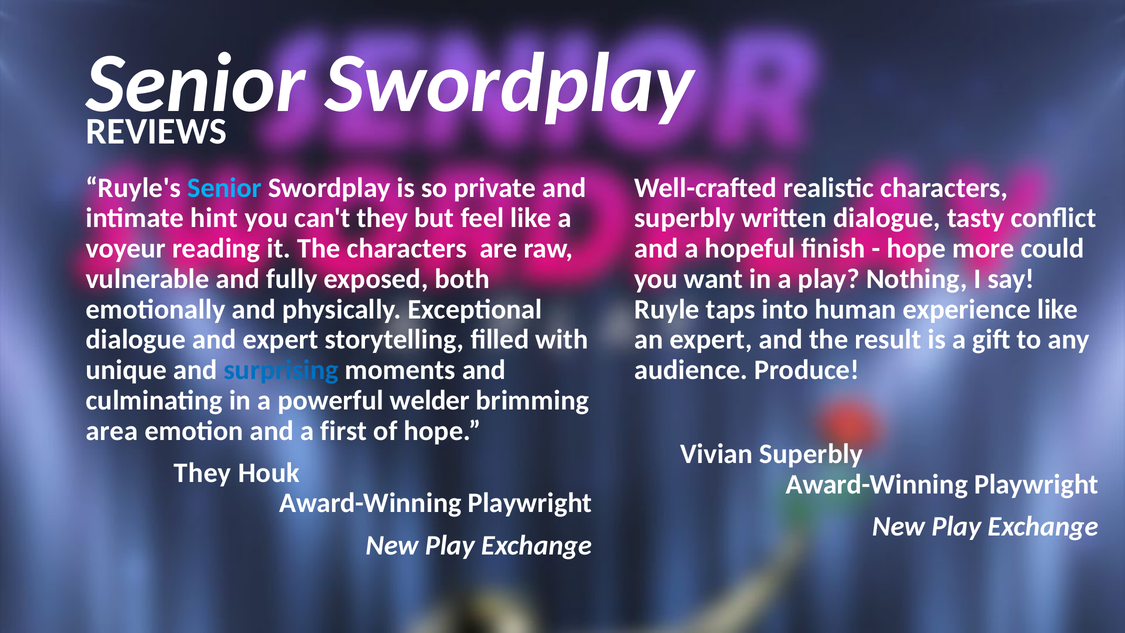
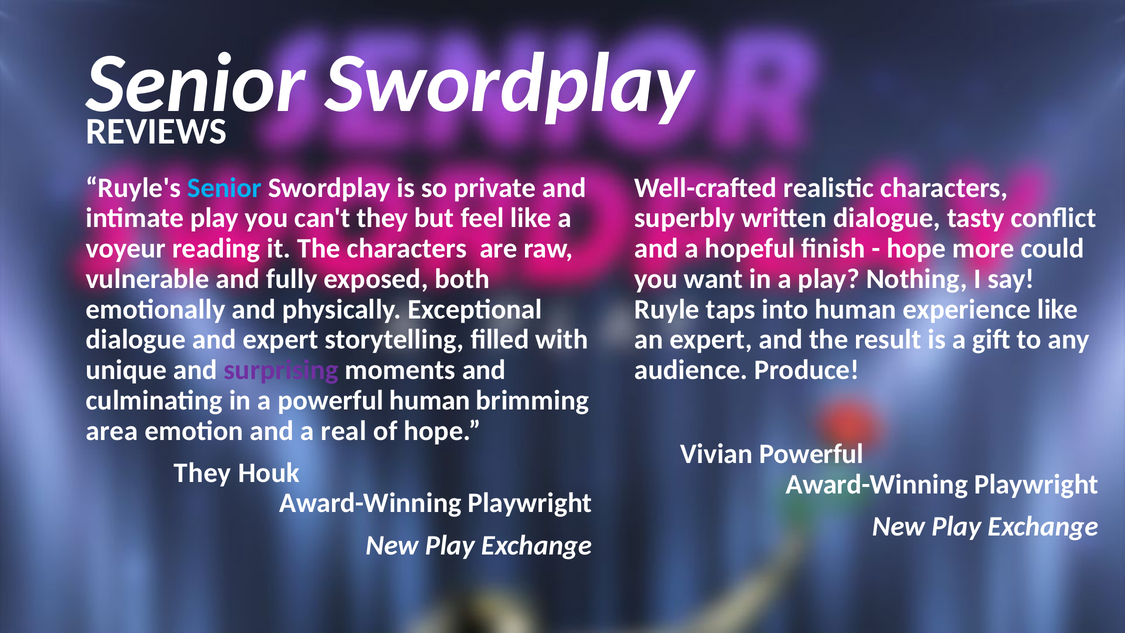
intimate hint: hint -> play
surprising colour: blue -> purple
powerful welder: welder -> human
first: first -> real
Vivian Superbly: Superbly -> Powerful
